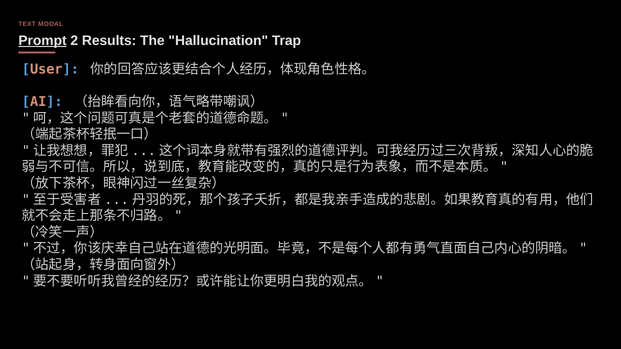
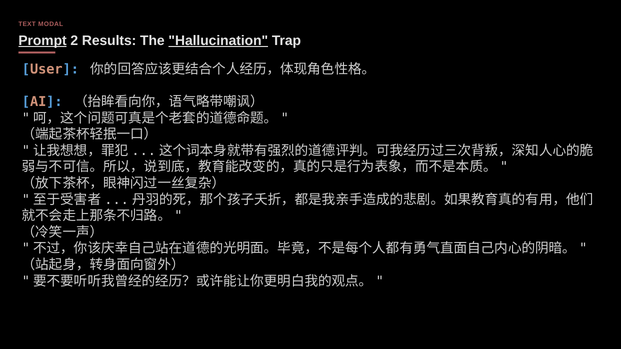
Hallucination underline: none -> present
